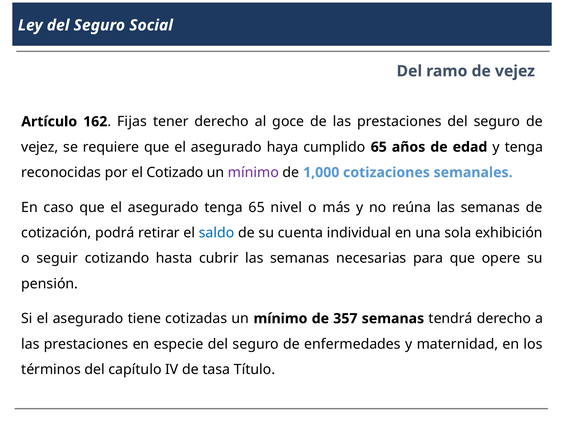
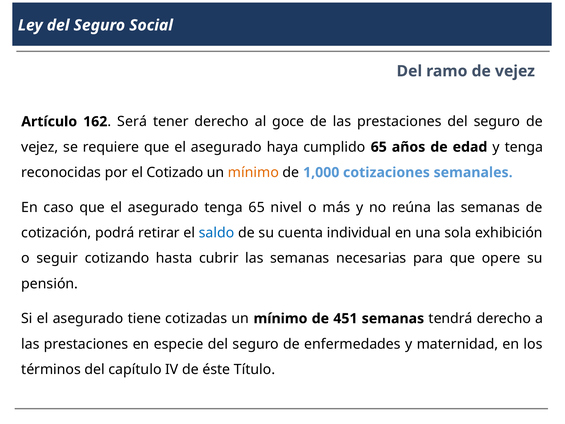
Fijas: Fijas -> Será
mínimo at (253, 172) colour: purple -> orange
357: 357 -> 451
tasa: tasa -> éste
